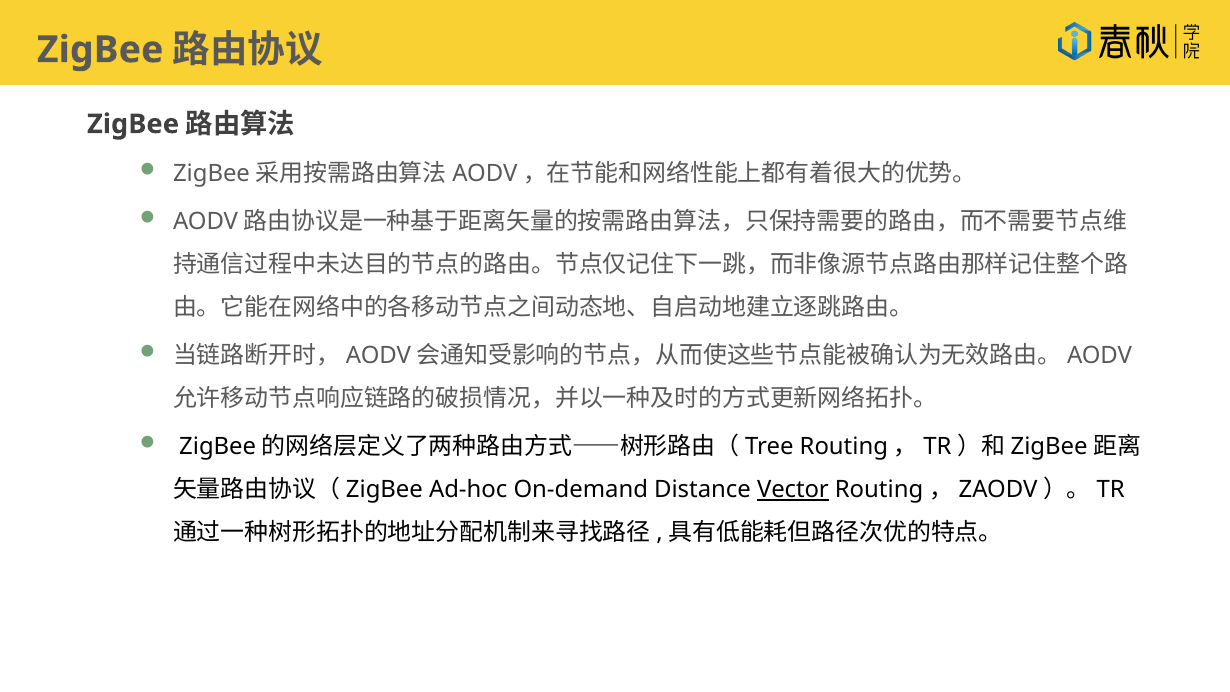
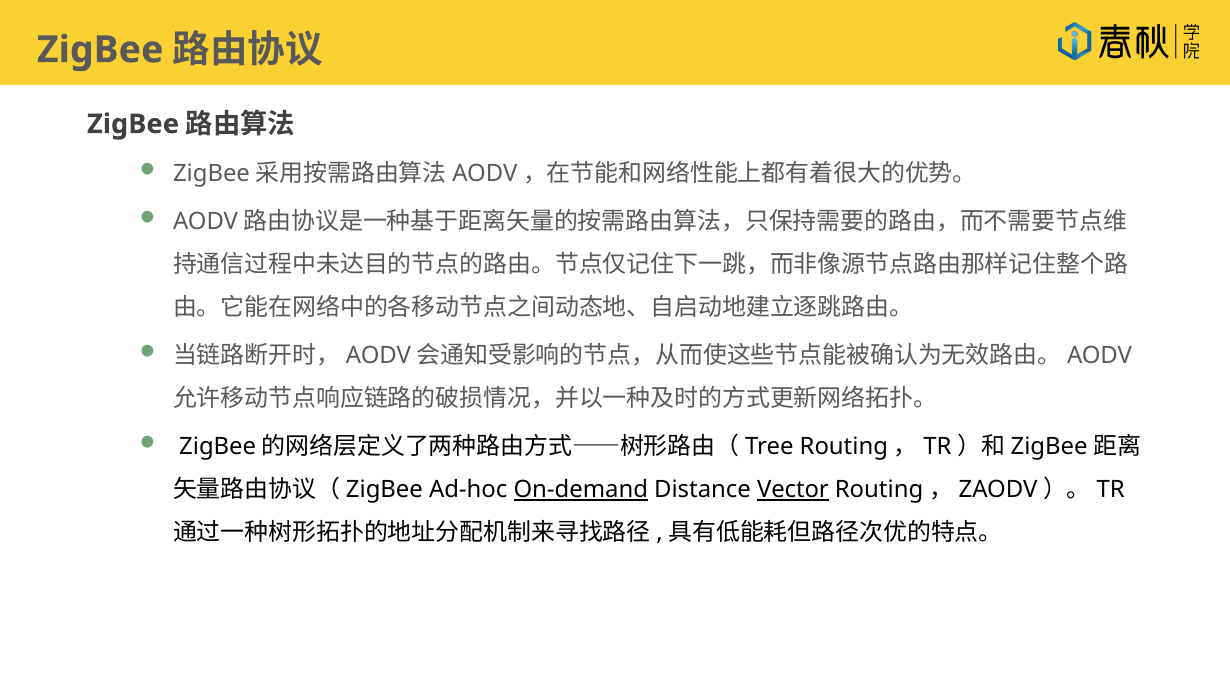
On-demand underline: none -> present
